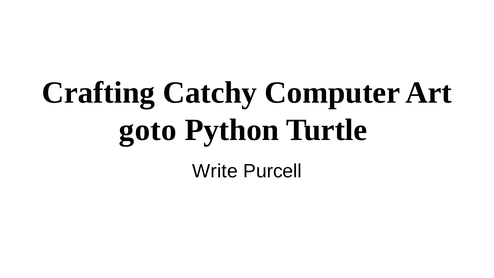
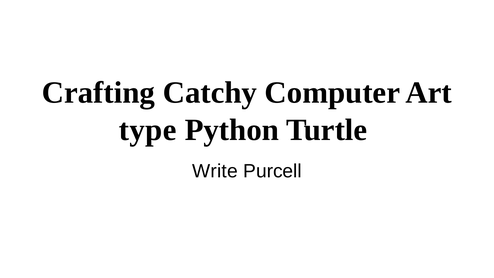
goto: goto -> type
